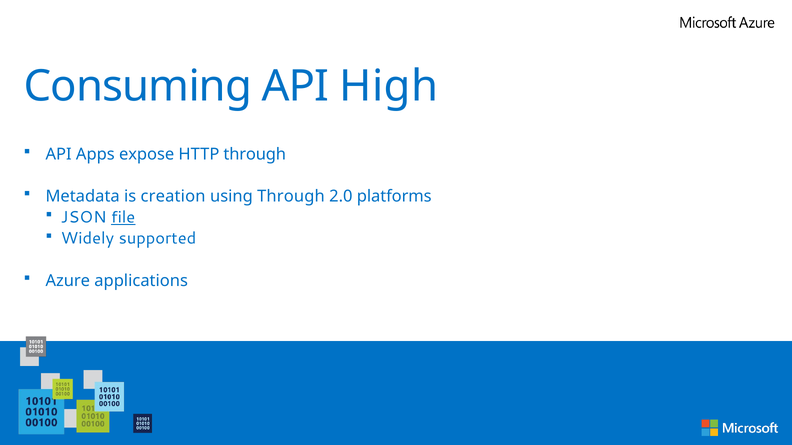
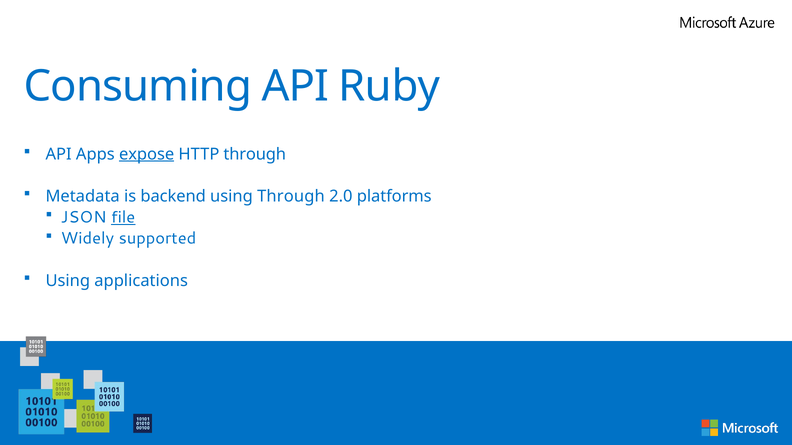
High: High -> Ruby
expose underline: none -> present
creation: creation -> backend
Azure at (68, 281): Azure -> Using
